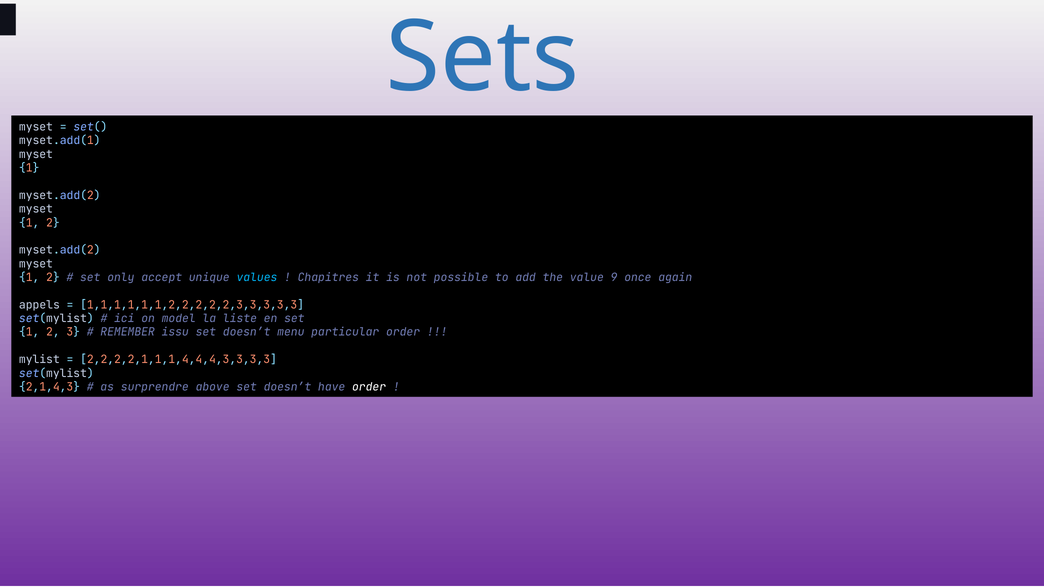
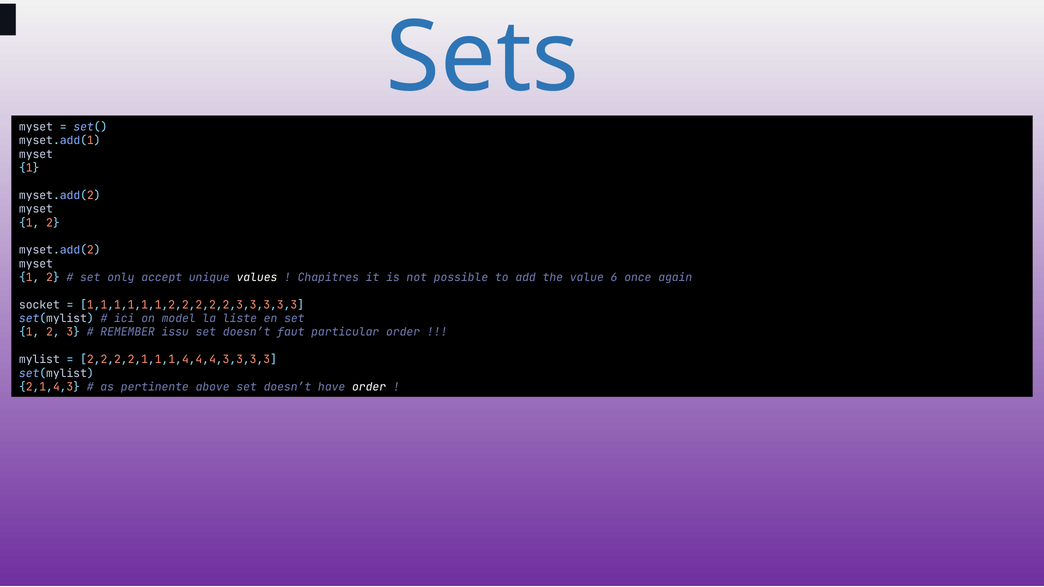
values colour: light blue -> white
9: 9 -> 6
appels: appels -> socket
menu: menu -> faut
surprendre: surprendre -> pertinente
